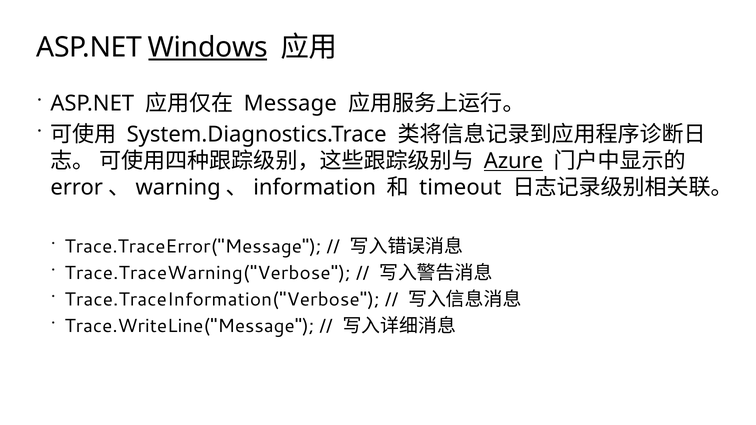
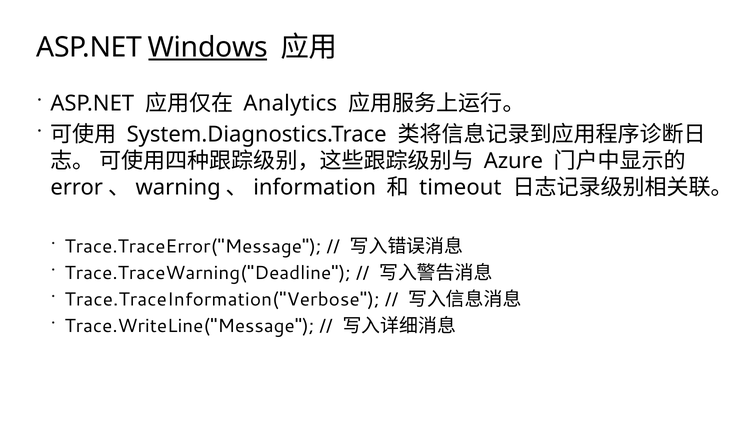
Message: Message -> Analytics
Azure underline: present -> none
Trace.TraceWarning("Verbose: Trace.TraceWarning("Verbose -> Trace.TraceWarning("Deadline
